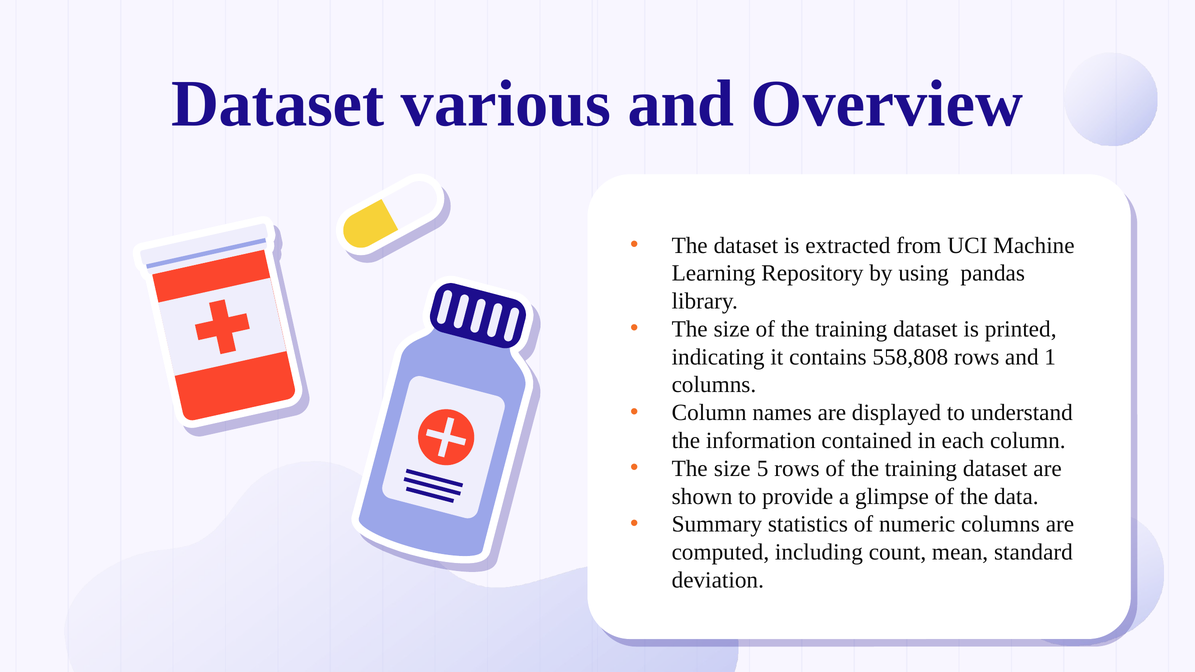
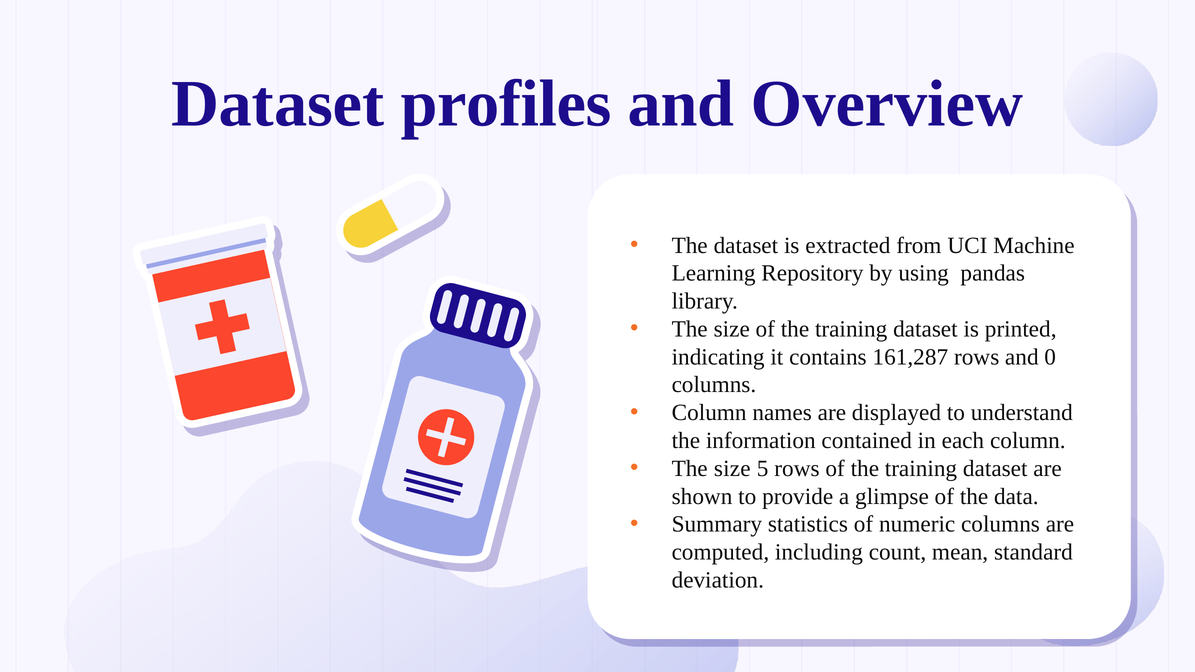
various: various -> profiles
558,808: 558,808 -> 161,287
1: 1 -> 0
